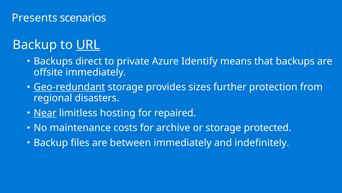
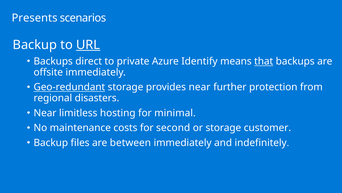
that underline: none -> present
provides sizes: sizes -> near
Near at (45, 113) underline: present -> none
repaired: repaired -> minimal
archive: archive -> second
protected: protected -> customer
